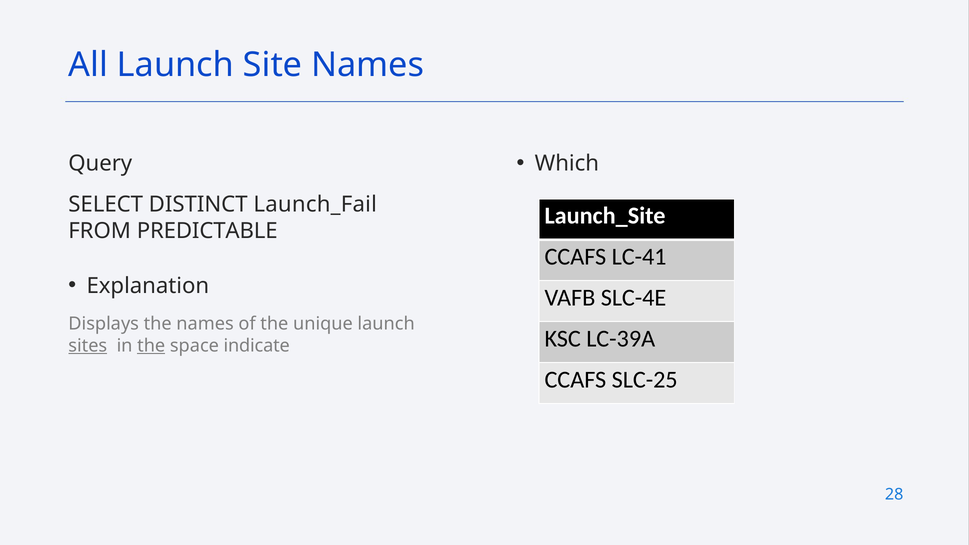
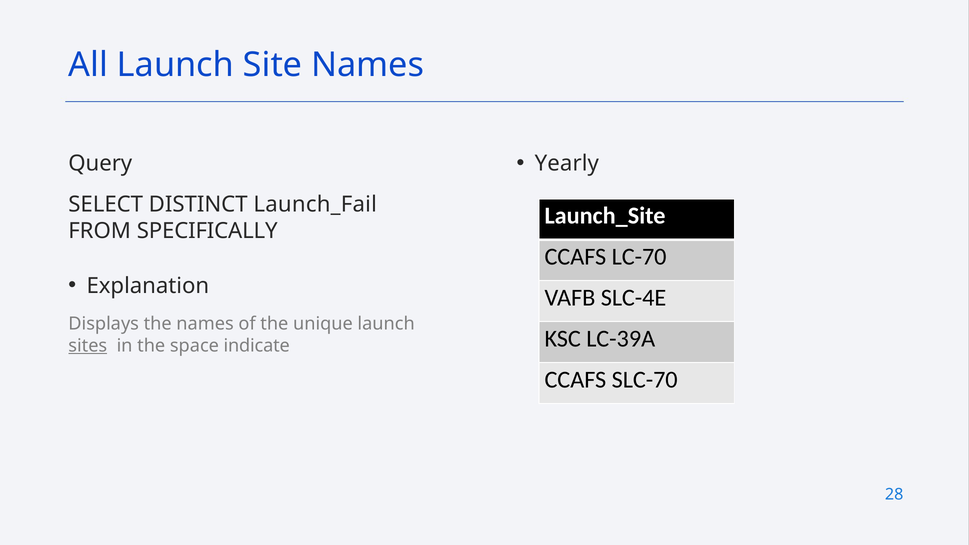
Which: Which -> Yearly
PREDICTABLE: PREDICTABLE -> SPECIFICALLY
LC-41: LC-41 -> LC-70
the at (151, 346) underline: present -> none
SLC-25: SLC-25 -> SLC-70
